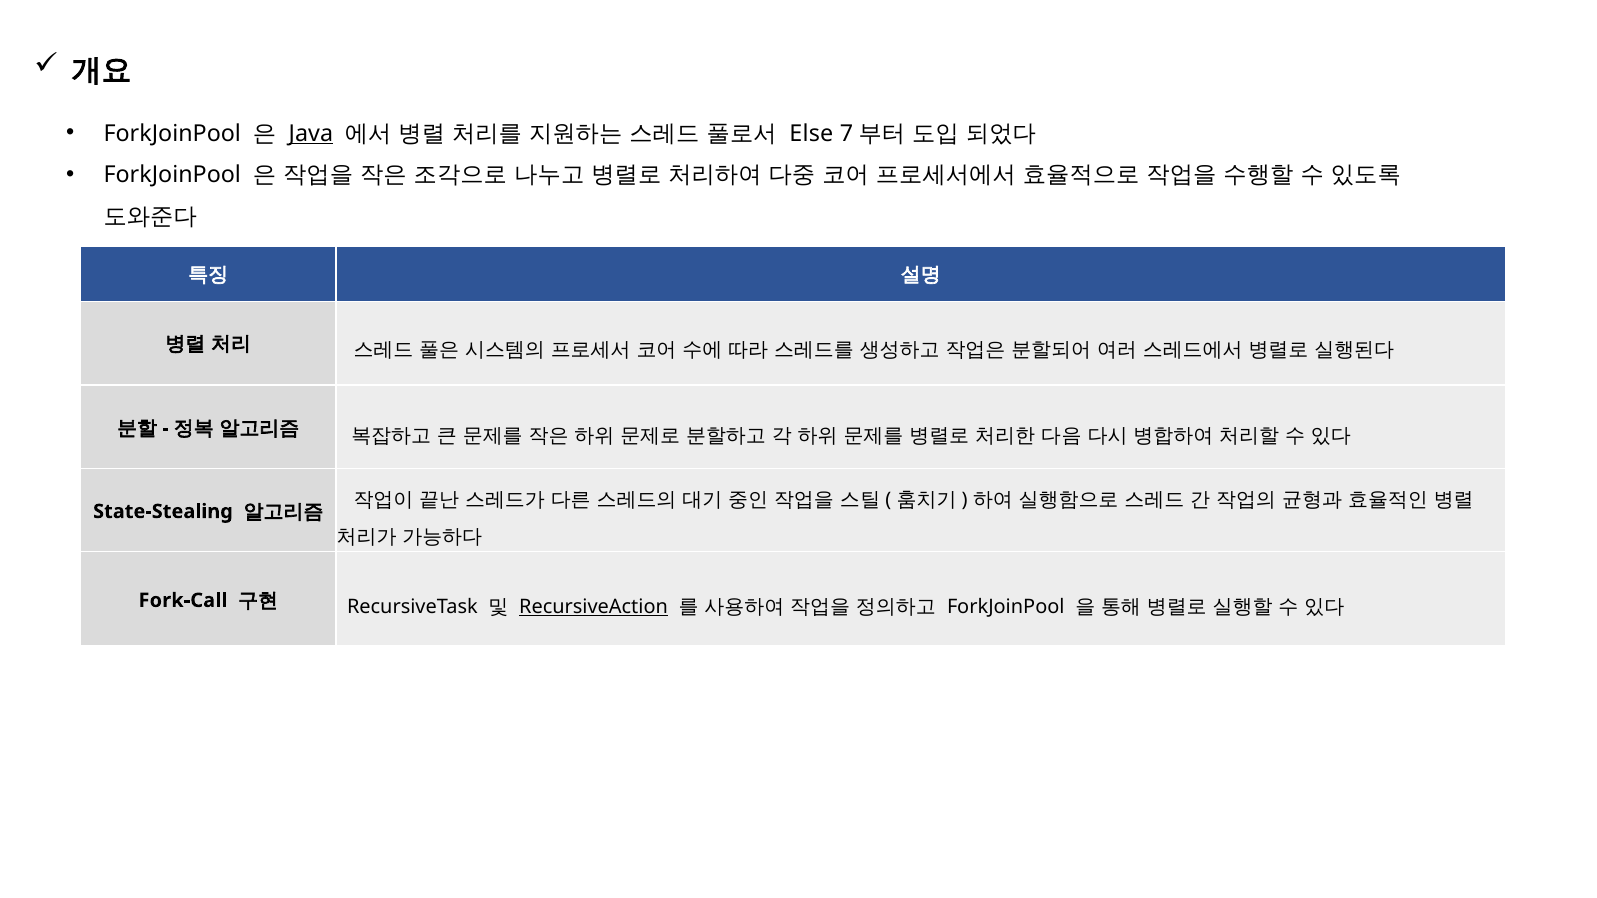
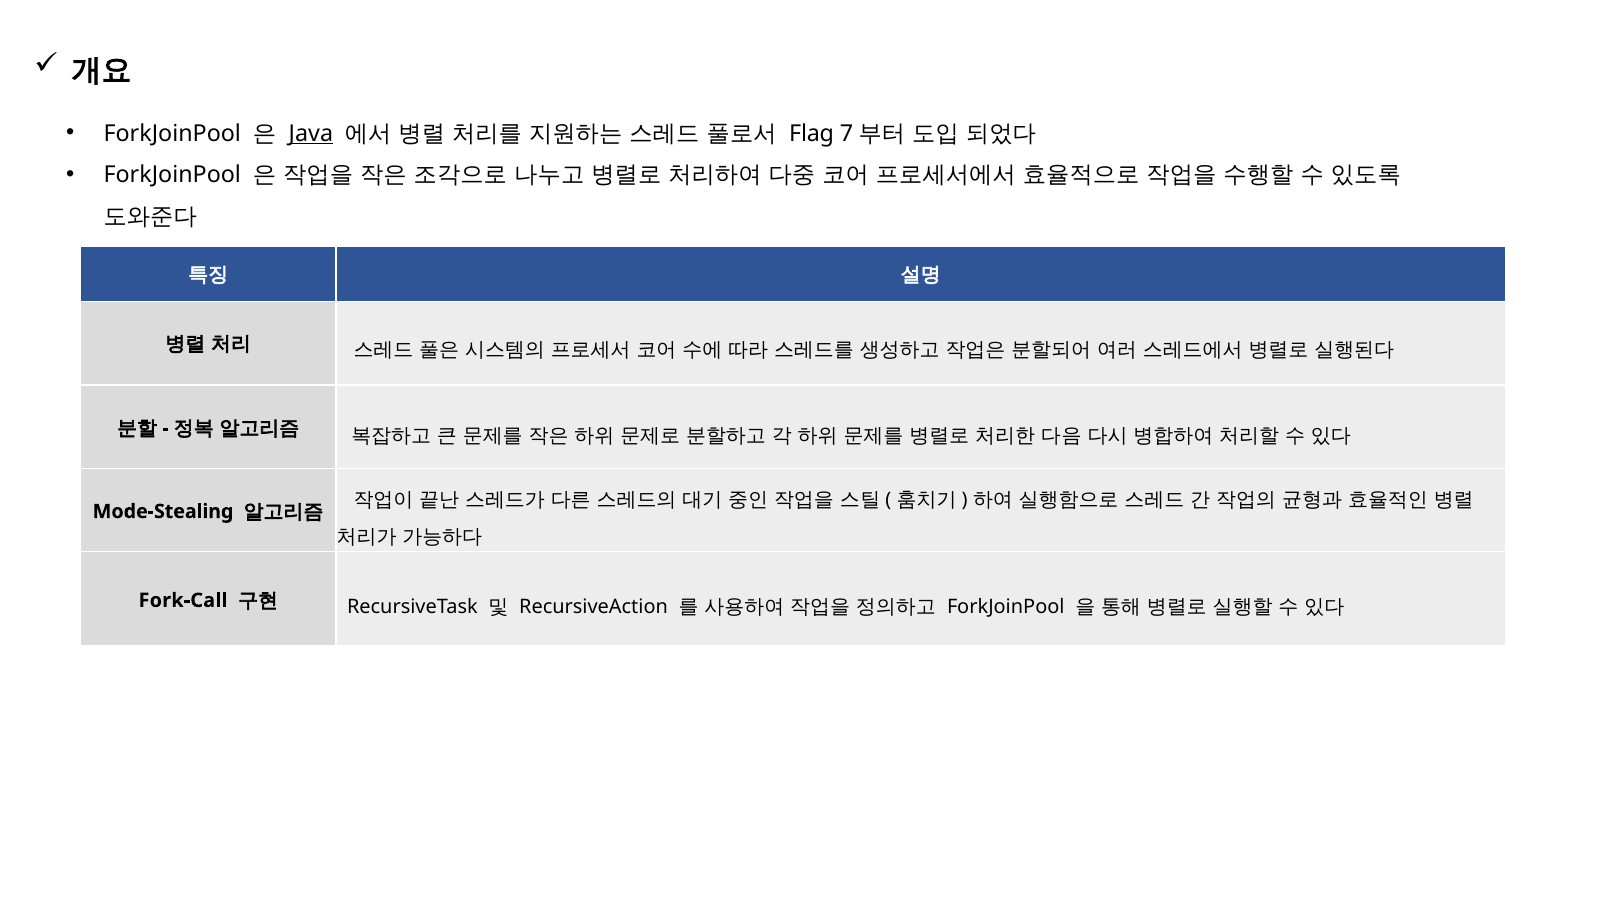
Else: Else -> Flag
State-Stealing: State-Stealing -> Mode-Stealing
RecursiveAction underline: present -> none
